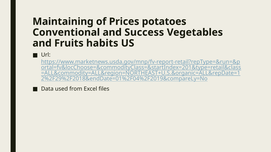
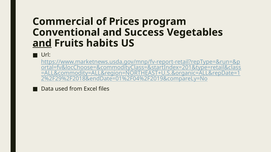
Maintaining: Maintaining -> Commercial
potatoes: potatoes -> program
and at (42, 43) underline: none -> present
